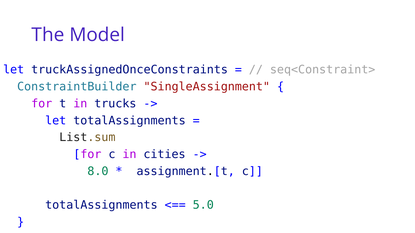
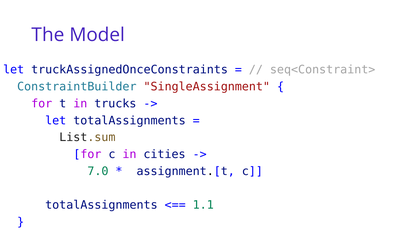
8.0: 8.0 -> 7.0
5.0: 5.0 -> 1.1
